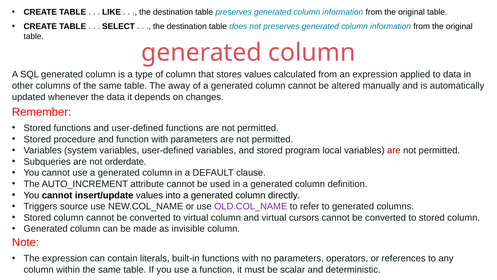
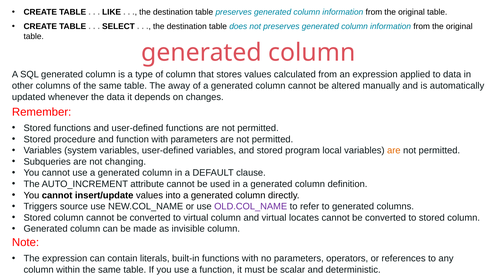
are at (394, 150) colour: red -> orange
orderdate: orderdate -> changing
cursors: cursors -> locates
